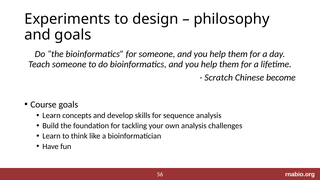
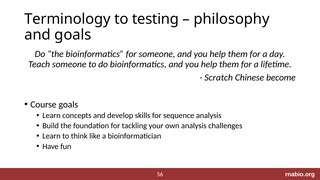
Experiments: Experiments -> Terminology
design: design -> testing
